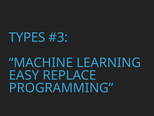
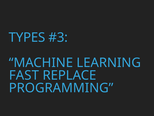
EASY: EASY -> FAST
